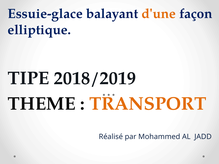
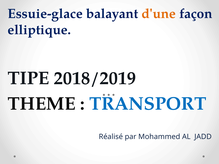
TRANSPORT colour: orange -> blue
